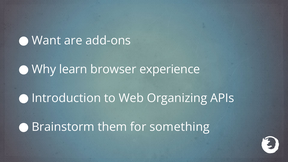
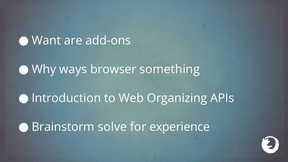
learn: learn -> ways
experience: experience -> something
them: them -> solve
something: something -> experience
